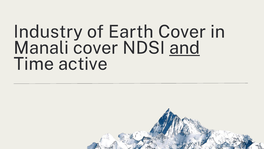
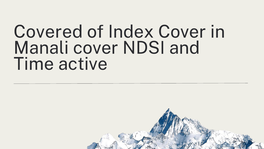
Industry: Industry -> Covered
Earth: Earth -> Index
and underline: present -> none
